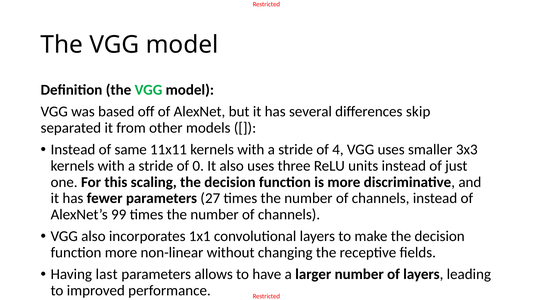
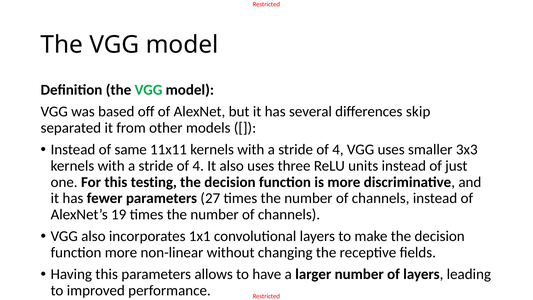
0 at (198, 166): 0 -> 4
scaling: scaling -> testing
99: 99 -> 19
Having last: last -> this
